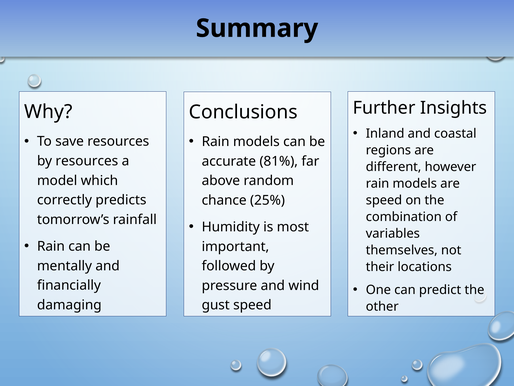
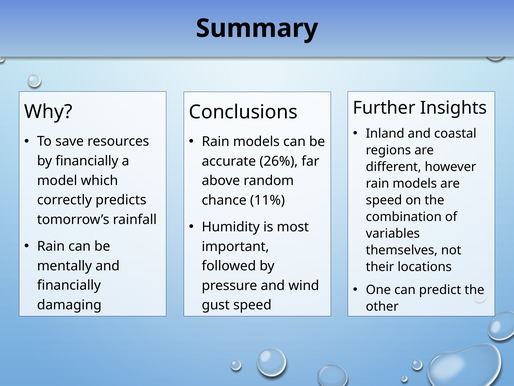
by resources: resources -> financially
81%: 81% -> 26%
25%: 25% -> 11%
